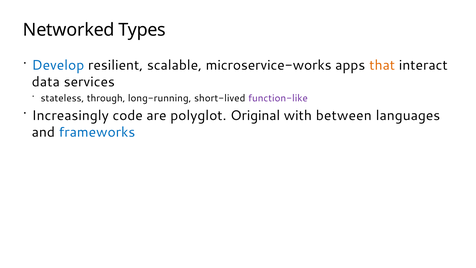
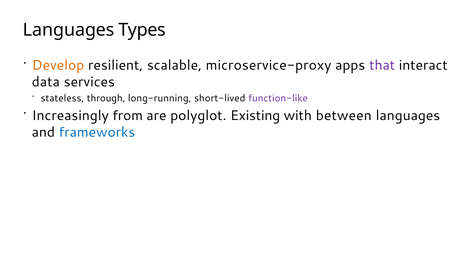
Networked at (69, 30): Networked -> Languages
Develop colour: blue -> orange
microservice-works: microservice-works -> microservice-proxy
that colour: orange -> purple
code: code -> from
Original: Original -> Existing
